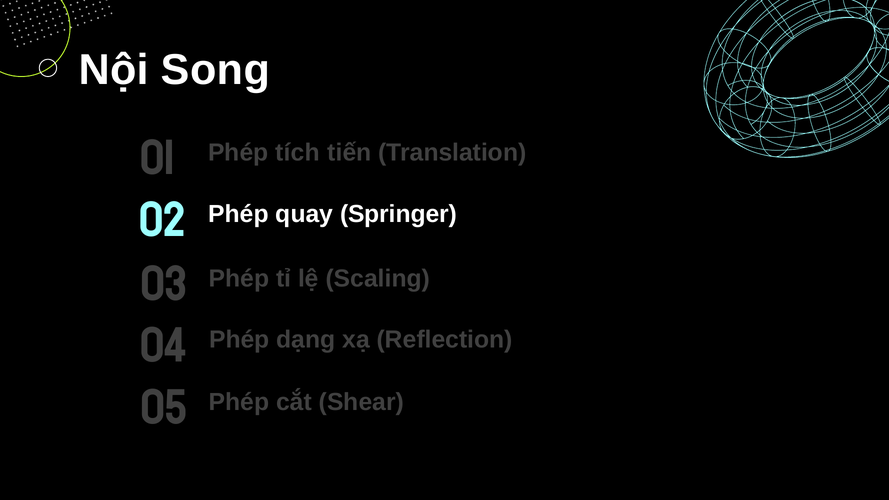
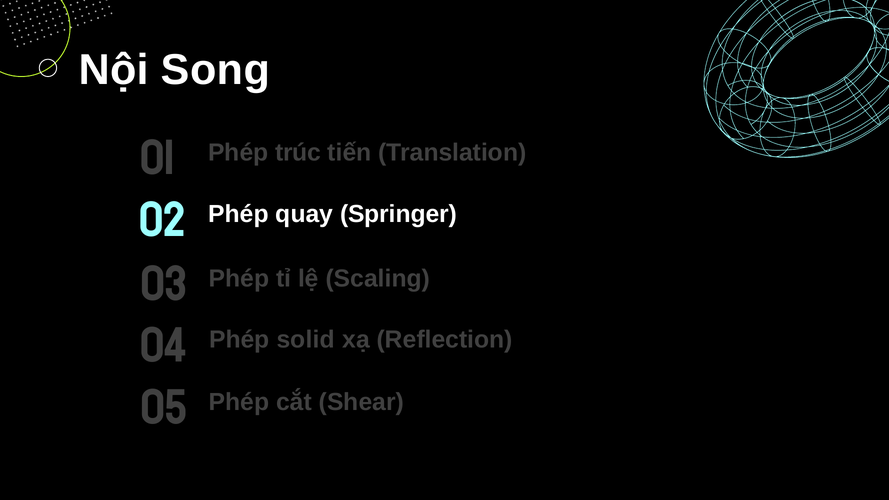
tích: tích -> trúc
dạng: dạng -> solid
